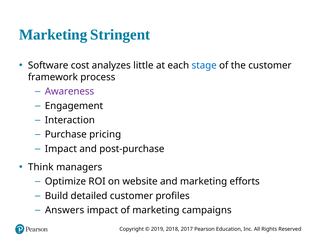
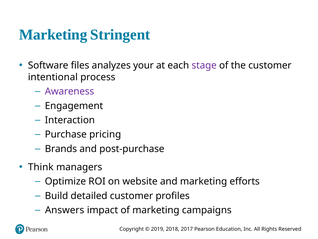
cost: cost -> files
little: little -> your
stage colour: blue -> purple
framework: framework -> intentional
Impact at (61, 149): Impact -> Brands
